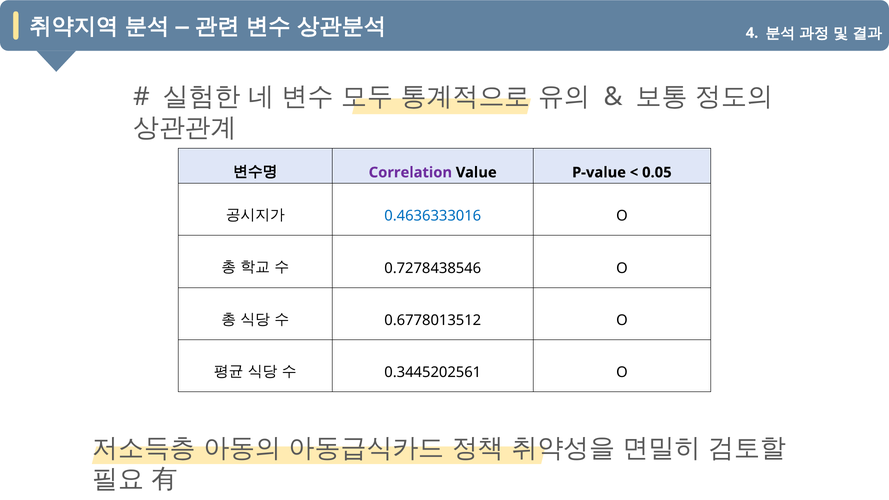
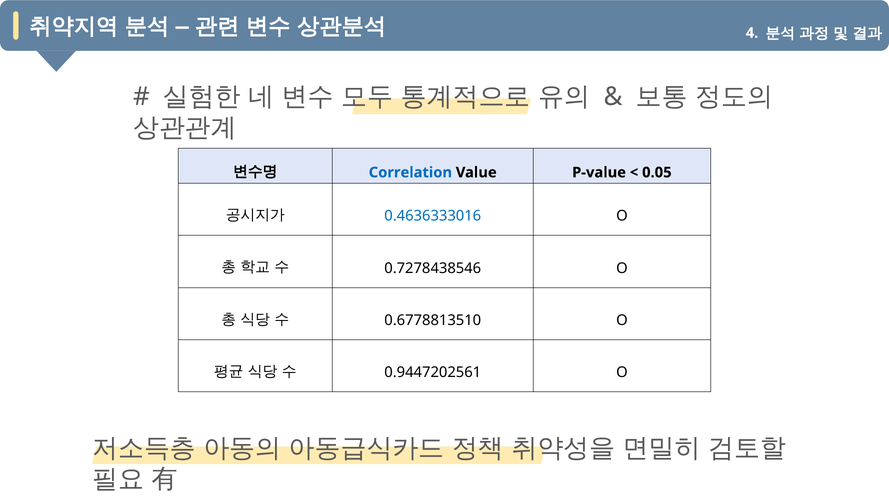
Correlation colour: purple -> blue
0.6778013512: 0.6778013512 -> 0.6778813510
0.3445202561: 0.3445202561 -> 0.9447202561
